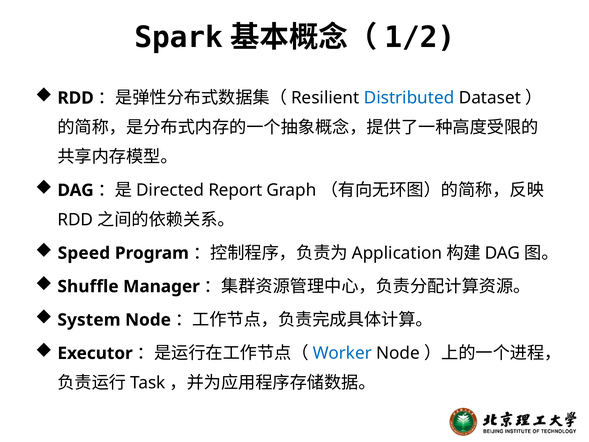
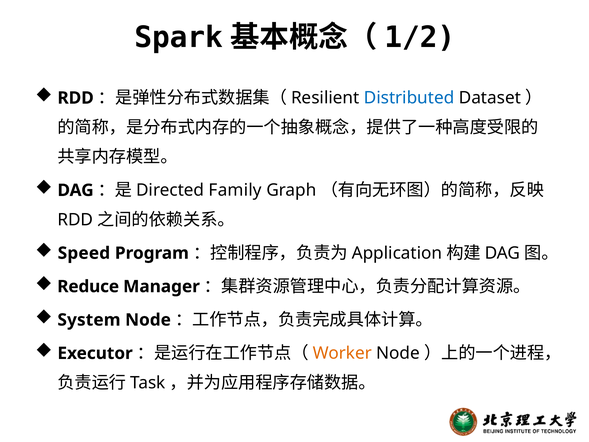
Report: Report -> Family
Shuffle: Shuffle -> Reduce
Worker colour: blue -> orange
